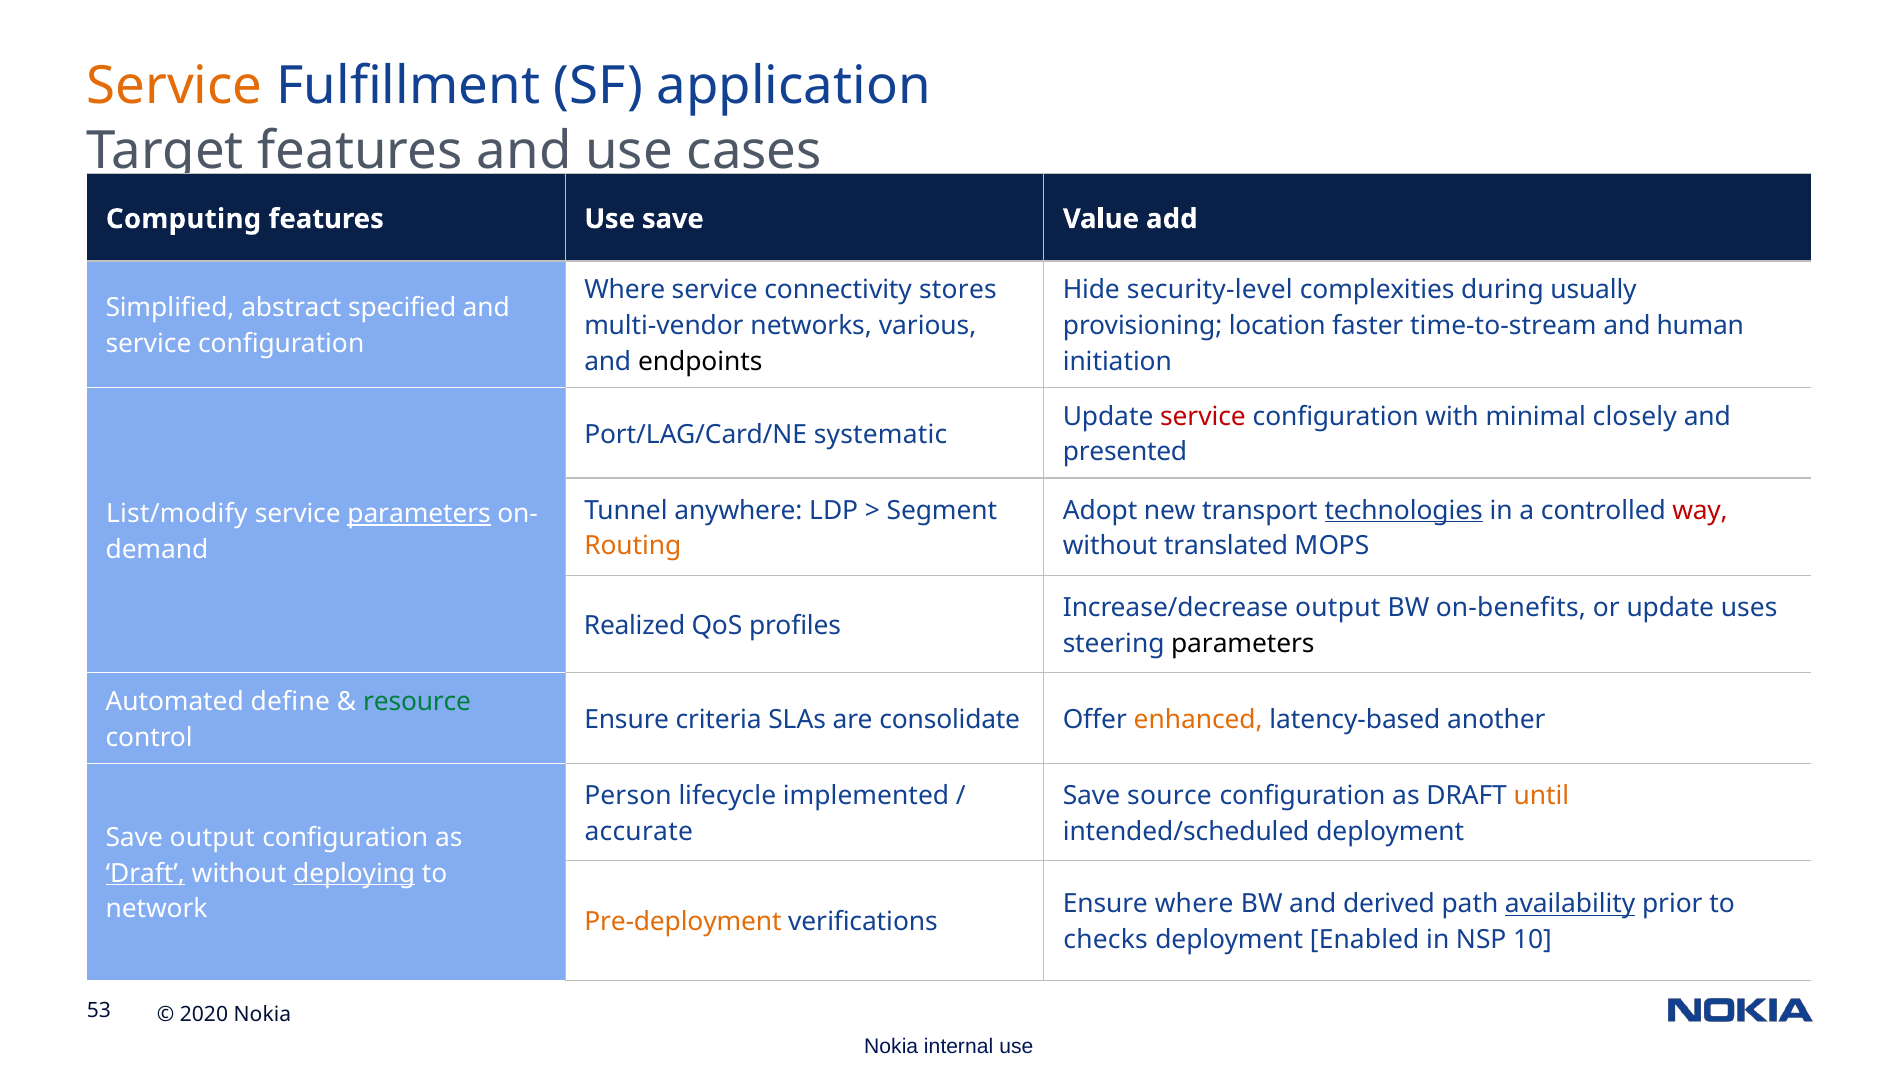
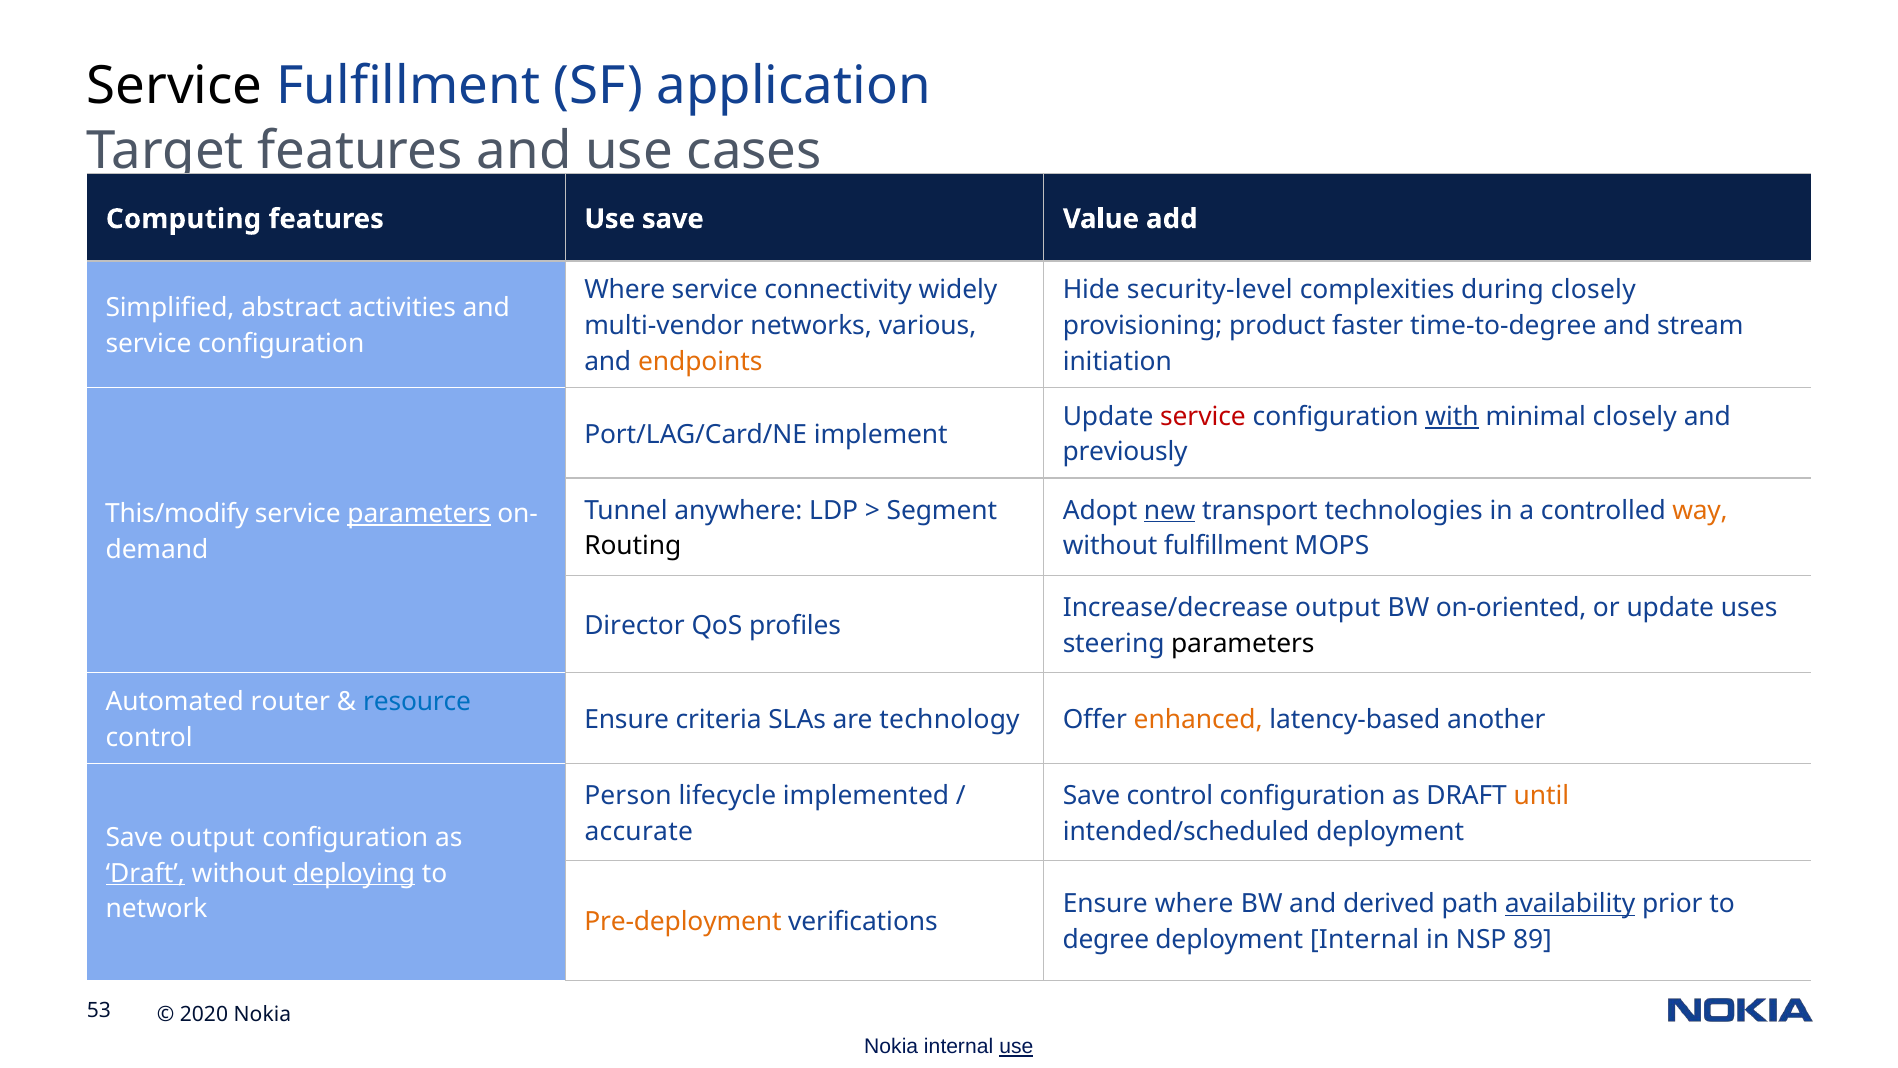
Service at (175, 86) colour: orange -> black
stores: stores -> widely
during usually: usually -> closely
specified: specified -> activities
location: location -> product
time-to-stream: time-to-stream -> time-to-degree
human: human -> stream
endpoints colour: black -> orange
with underline: none -> present
systematic: systematic -> implement
presented: presented -> previously
new underline: none -> present
technologies underline: present -> none
way colour: red -> orange
List/modify: List/modify -> This/modify
Routing colour: orange -> black
without translated: translated -> fulfillment
on-benefits: on-benefits -> on-oriented
Realized: Realized -> Director
define: define -> router
resource colour: green -> blue
consolidate: consolidate -> technology
Save source: source -> control
checks: checks -> degree
deployment Enabled: Enabled -> Internal
10: 10 -> 89
use at (1016, 1047) underline: none -> present
